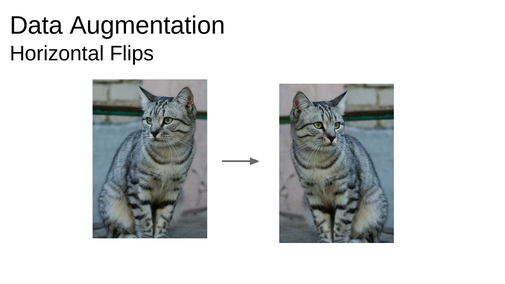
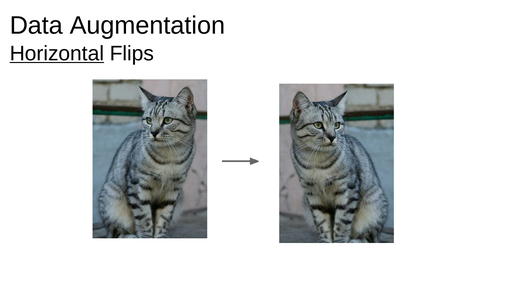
Horizontal underline: none -> present
